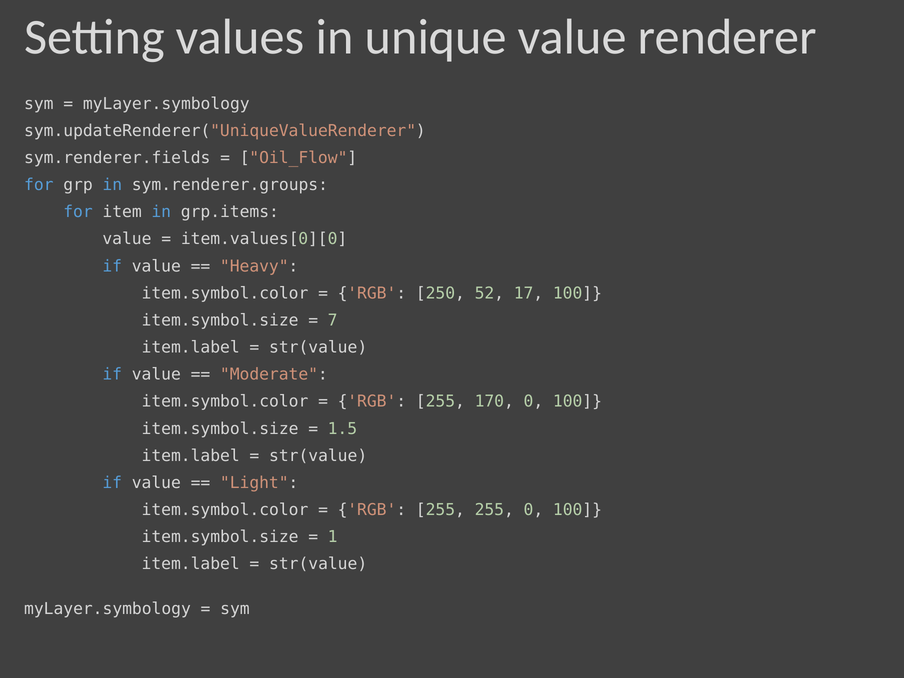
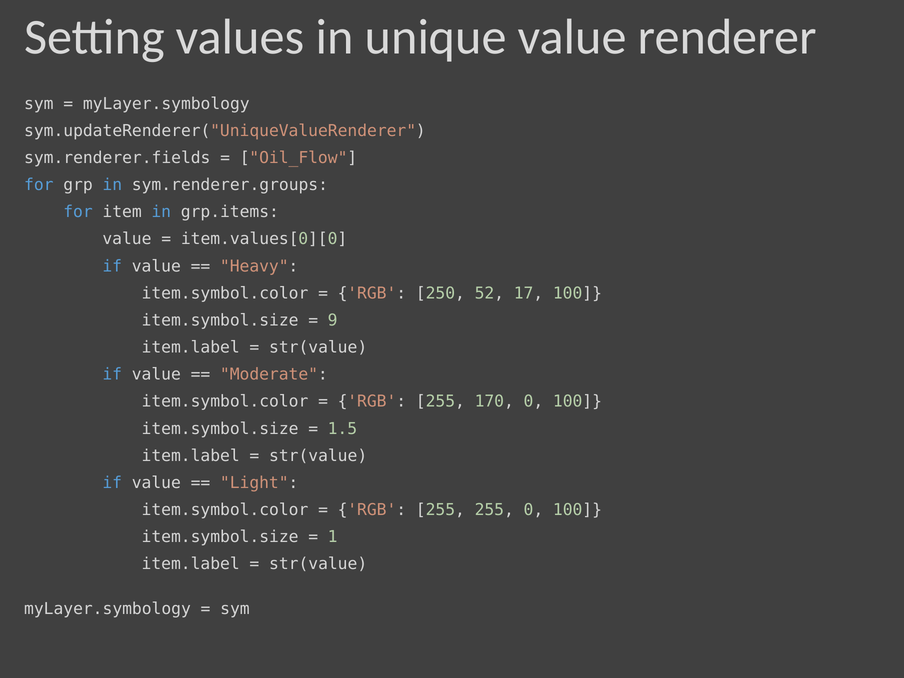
7: 7 -> 9
